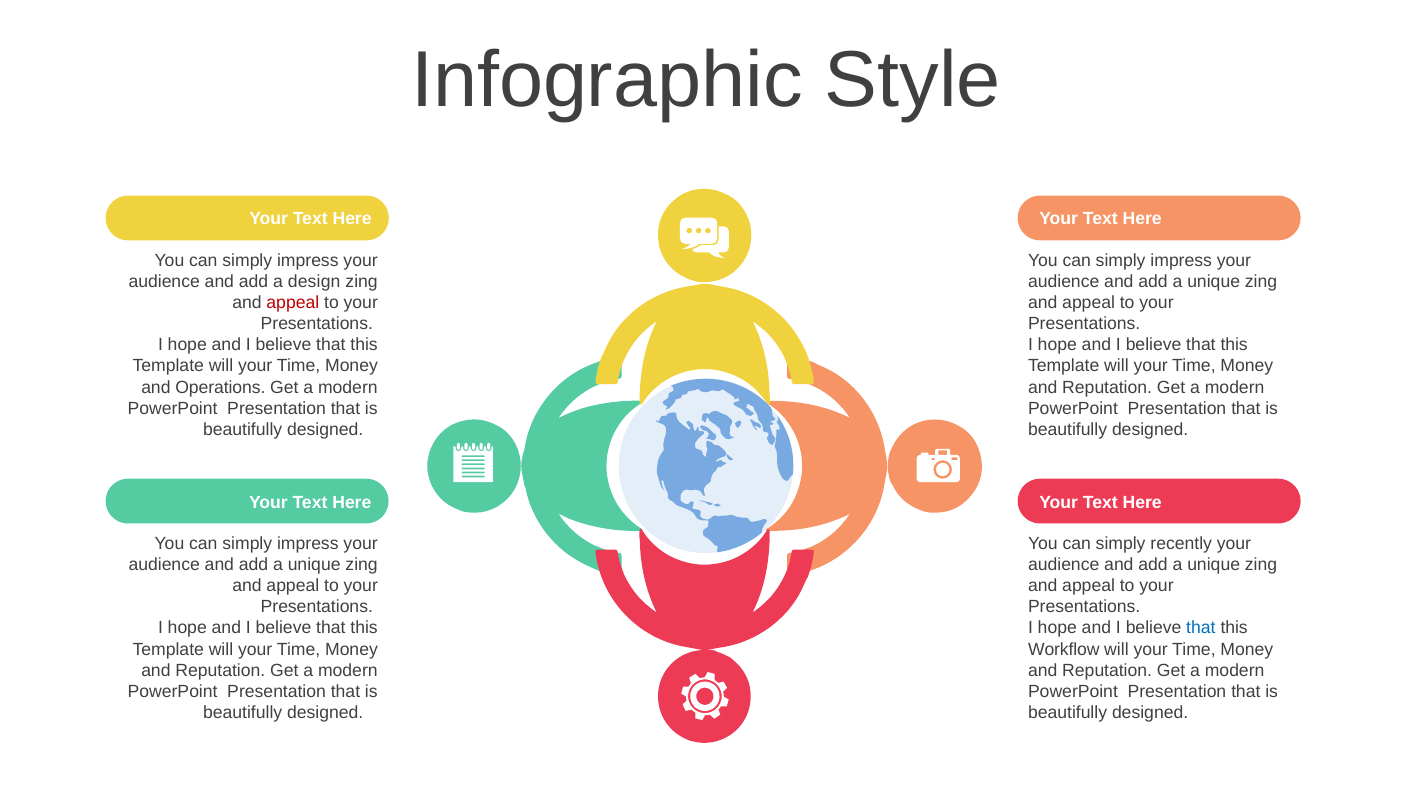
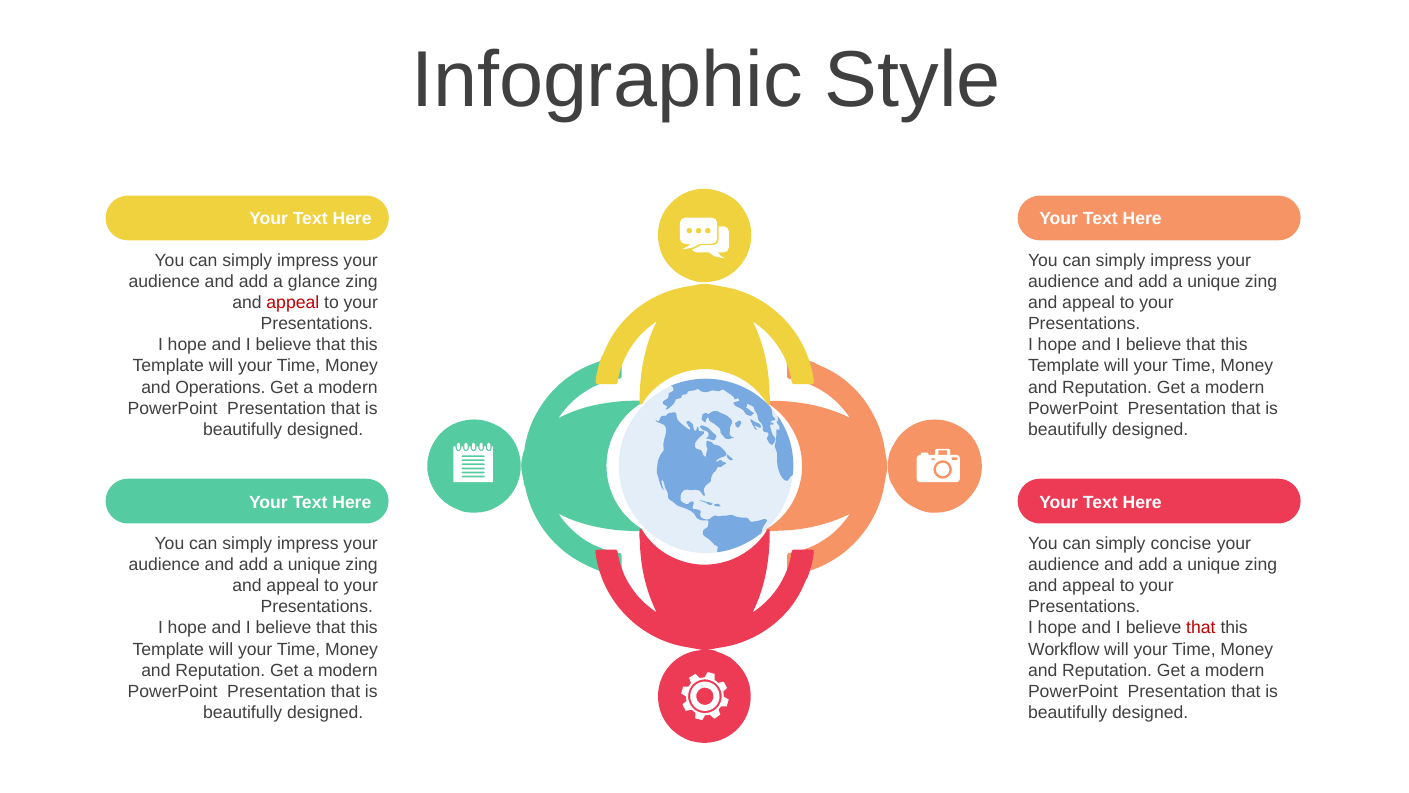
design: design -> glance
recently: recently -> concise
that at (1201, 628) colour: blue -> red
